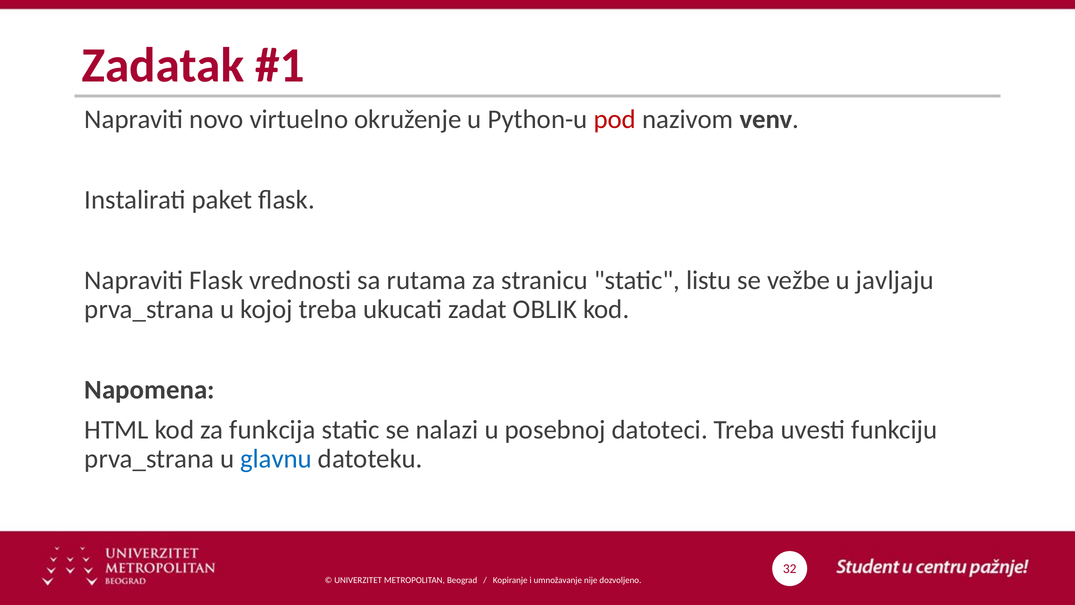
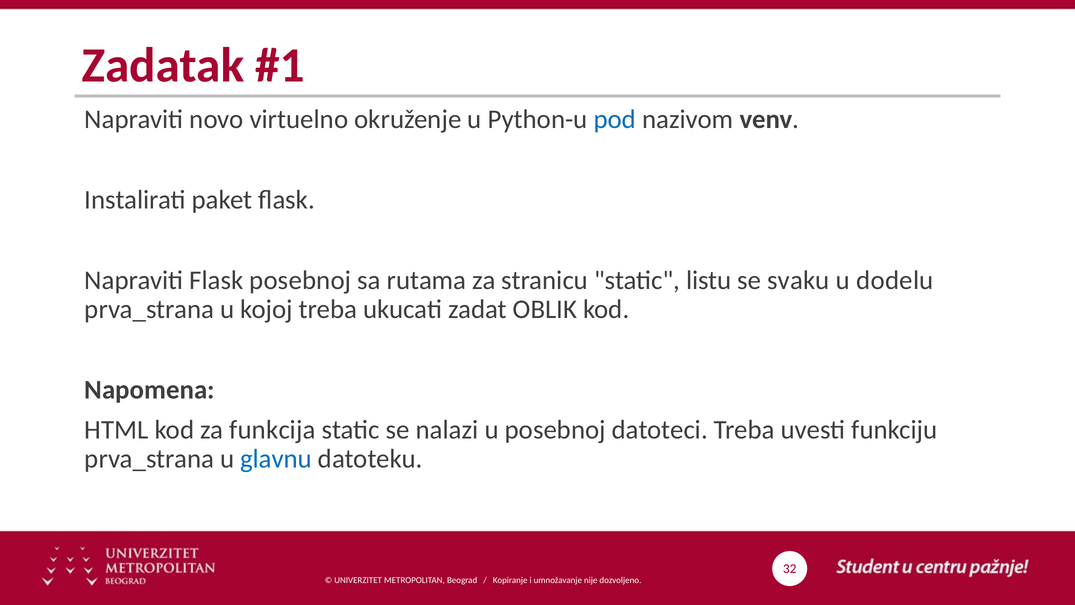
pod colour: red -> blue
Flask vrednosti: vrednosti -> posebnoj
vežbe: vežbe -> svaku
javljaju: javljaju -> dodelu
